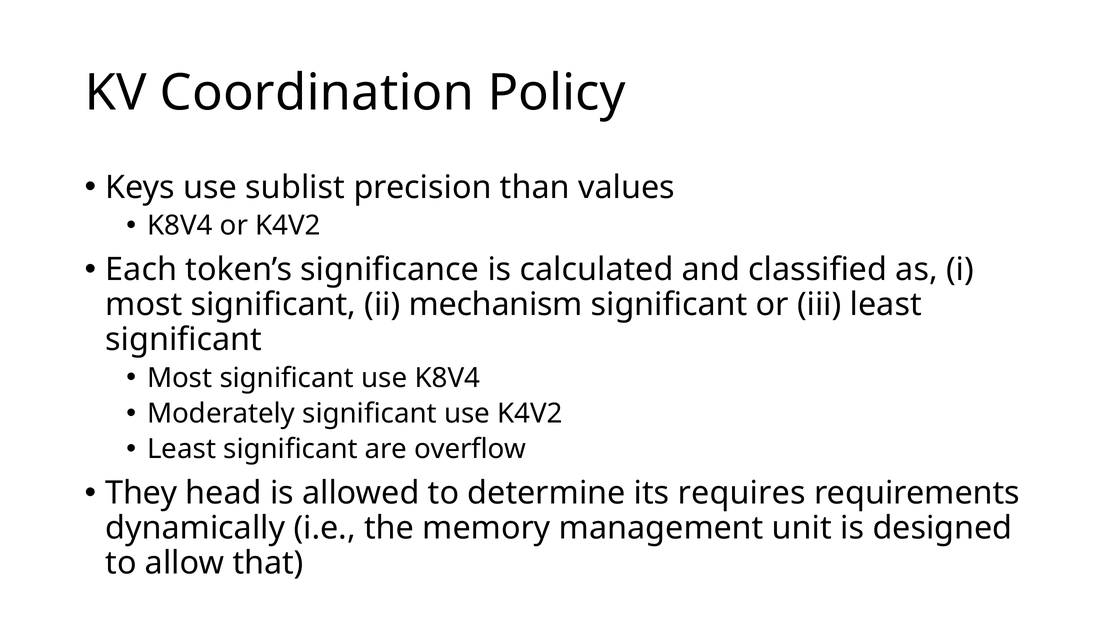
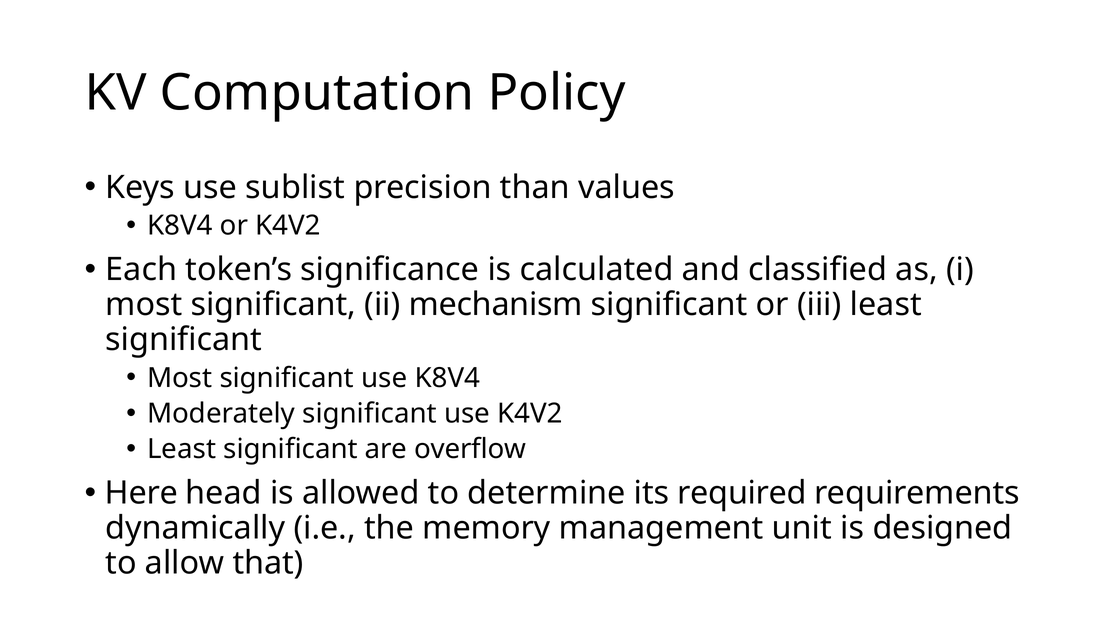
Coordination: Coordination -> Computation
They: They -> Here
requires: requires -> required
